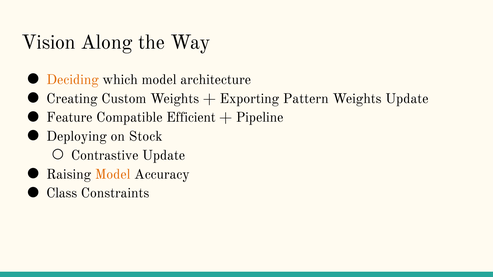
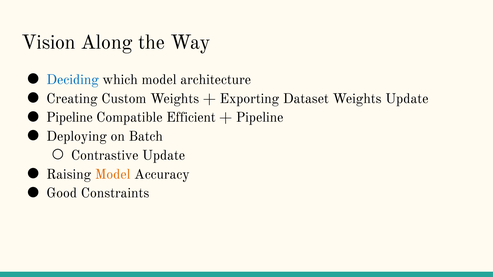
Deciding colour: orange -> blue
Pattern: Pattern -> Dataset
Feature at (69, 118): Feature -> Pipeline
Stock: Stock -> Batch
Class: Class -> Good
